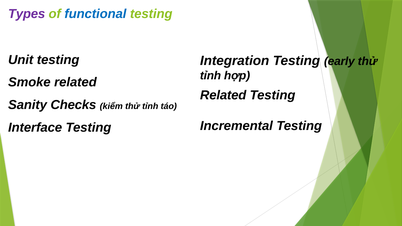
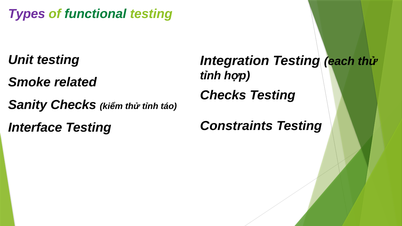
functional colour: blue -> green
early: early -> each
Related at (223, 95): Related -> Checks
Incremental: Incremental -> Constraints
